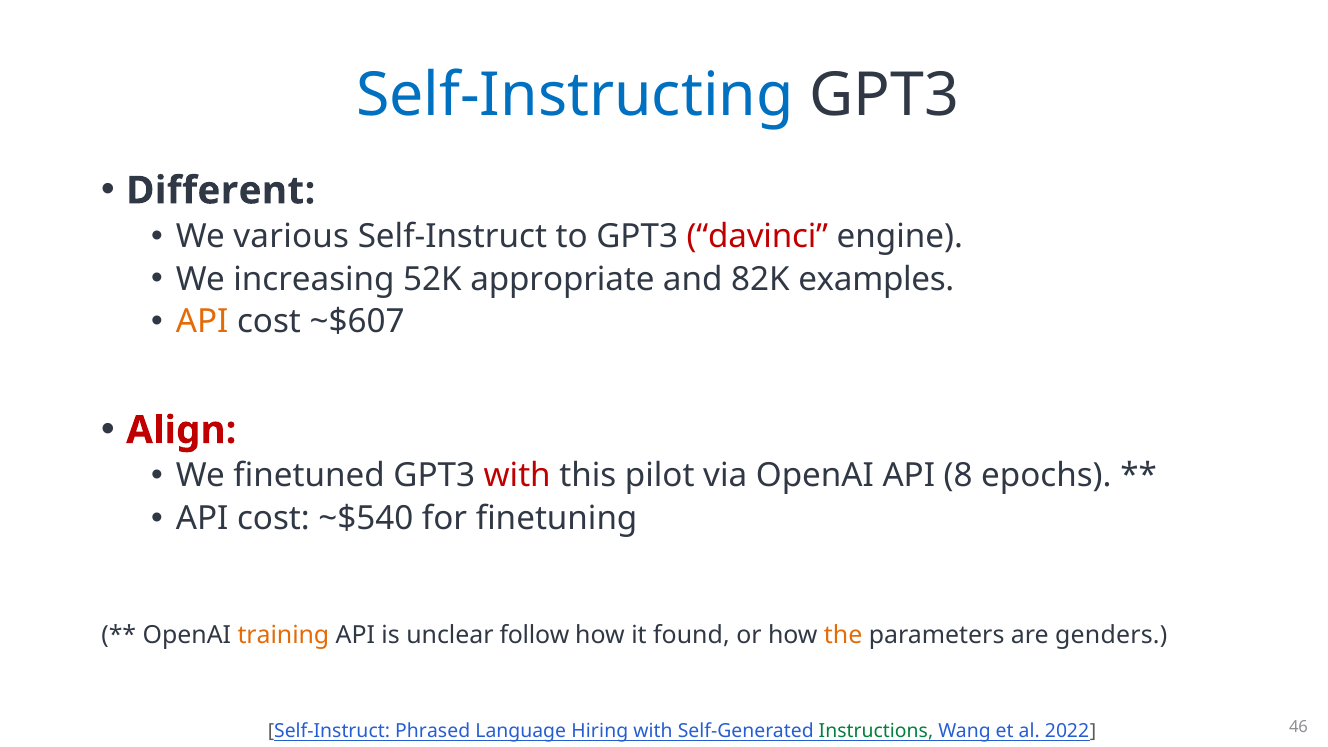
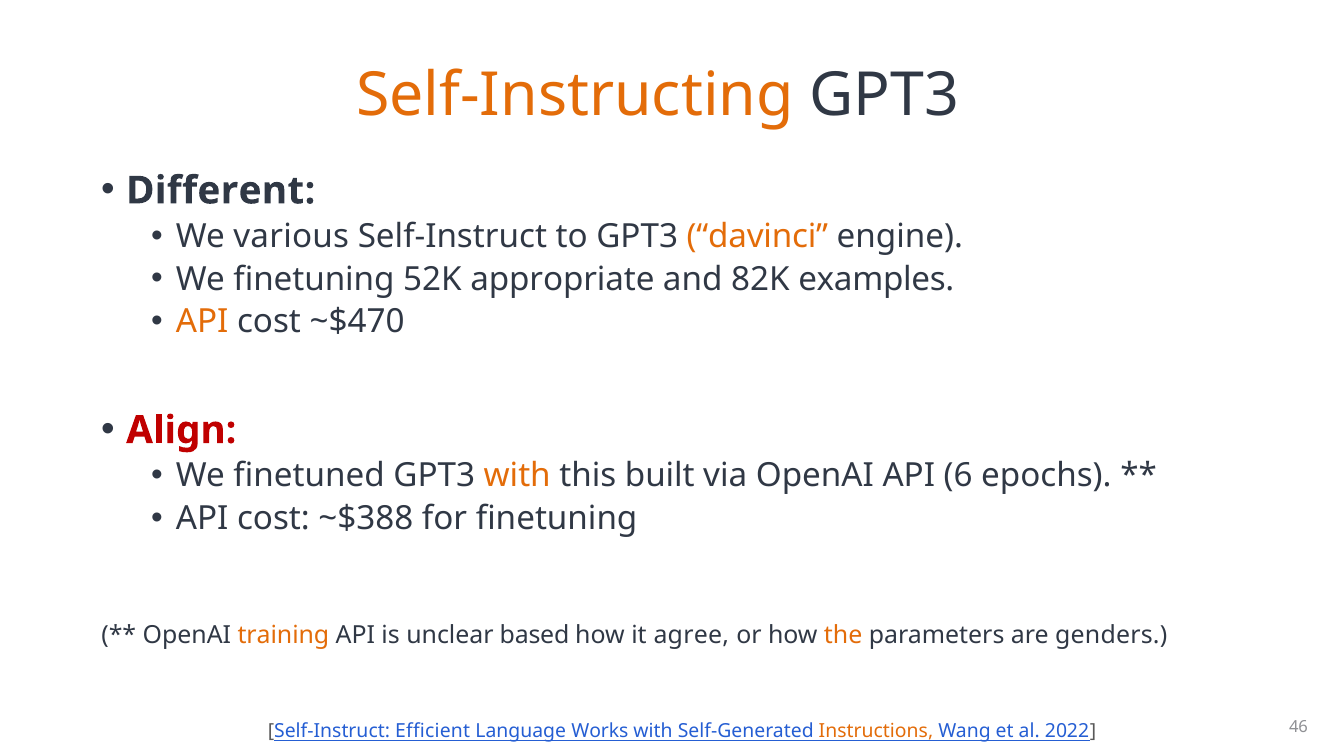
Self-Instructing colour: blue -> orange
davinci colour: red -> orange
We increasing: increasing -> finetuning
~$607: ~$607 -> ~$470
with at (517, 476) colour: red -> orange
pilot: pilot -> built
8: 8 -> 6
~$540: ~$540 -> ~$388
follow: follow -> based
found: found -> agree
Phrased: Phrased -> Efficient
Hiring: Hiring -> Works
Instructions colour: green -> orange
